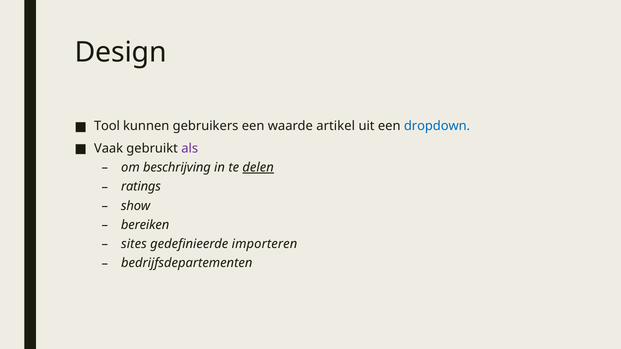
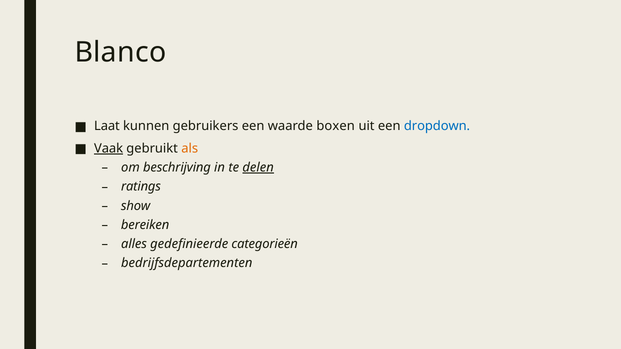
Design: Design -> Blanco
Tool: Tool -> Laat
artikel: artikel -> boxen
Vaak underline: none -> present
als colour: purple -> orange
sites: sites -> alles
importeren: importeren -> categorieën
